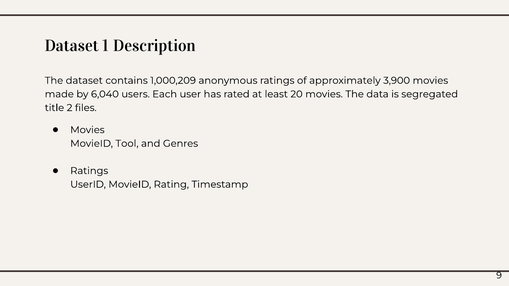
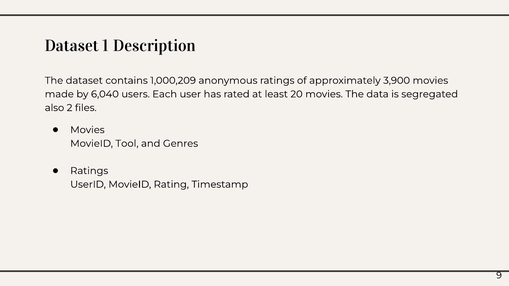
title: title -> also
